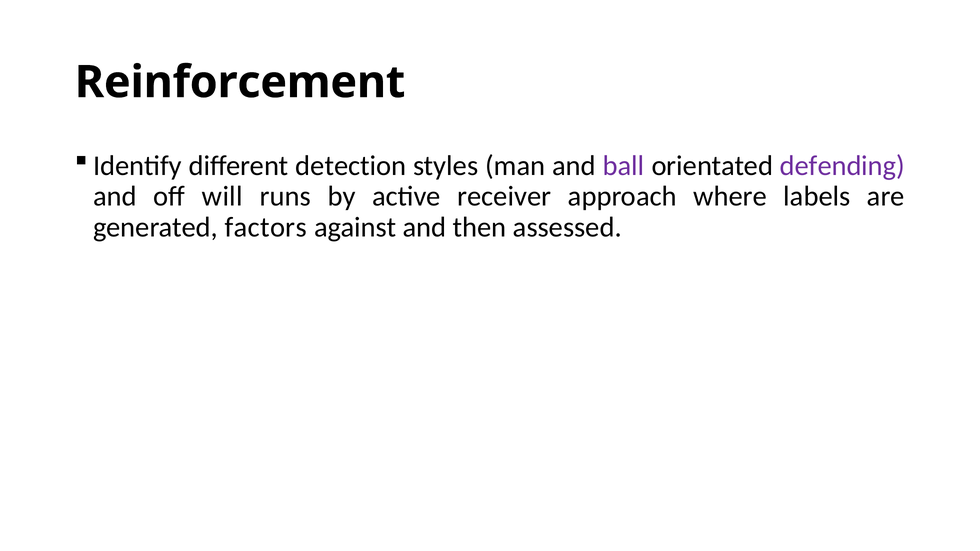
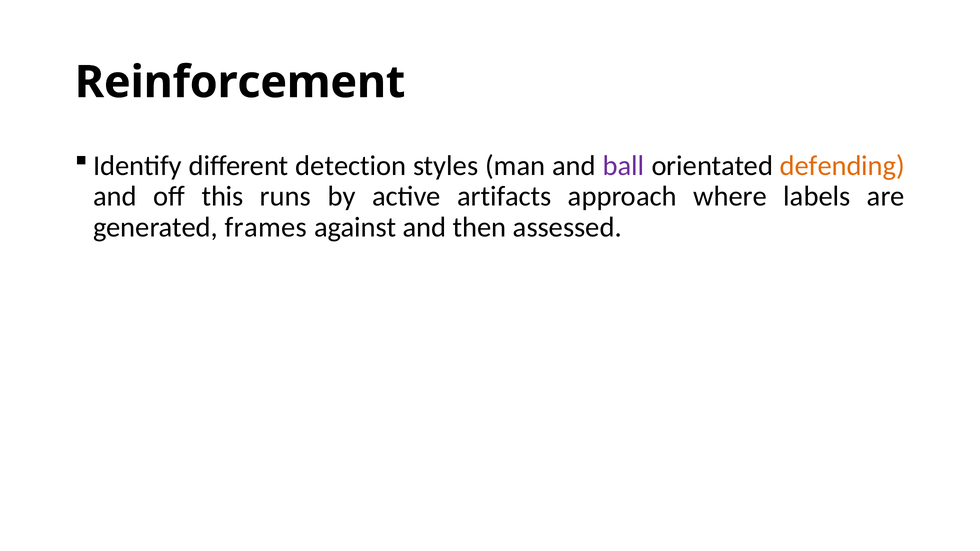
defending colour: purple -> orange
will: will -> this
receiver: receiver -> artifacts
factors: factors -> frames
